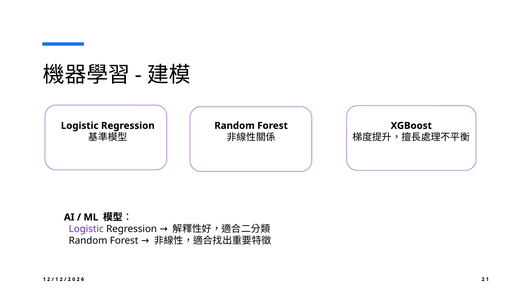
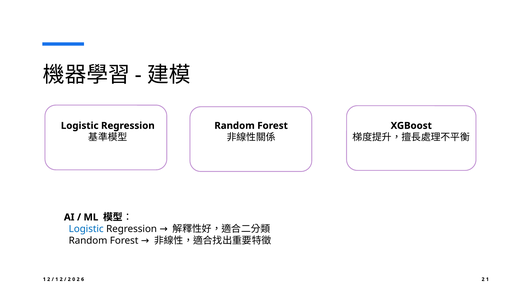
Logistic at (86, 229) colour: purple -> blue
